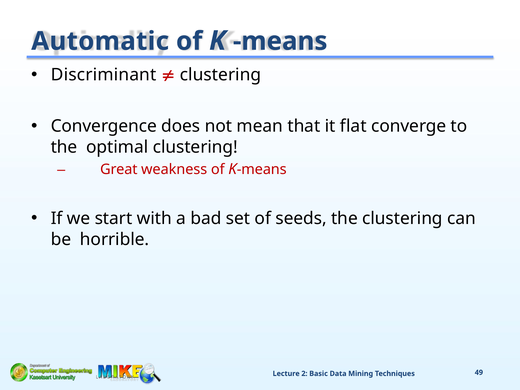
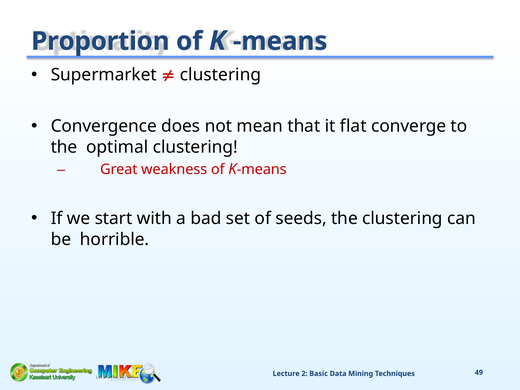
Automatic: Automatic -> Proportion
Discriminant: Discriminant -> Supermarket
